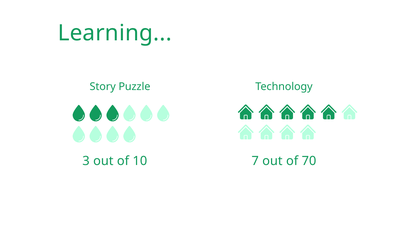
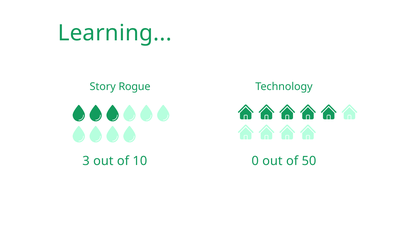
Puzzle: Puzzle -> Rogue
7: 7 -> 0
70: 70 -> 50
